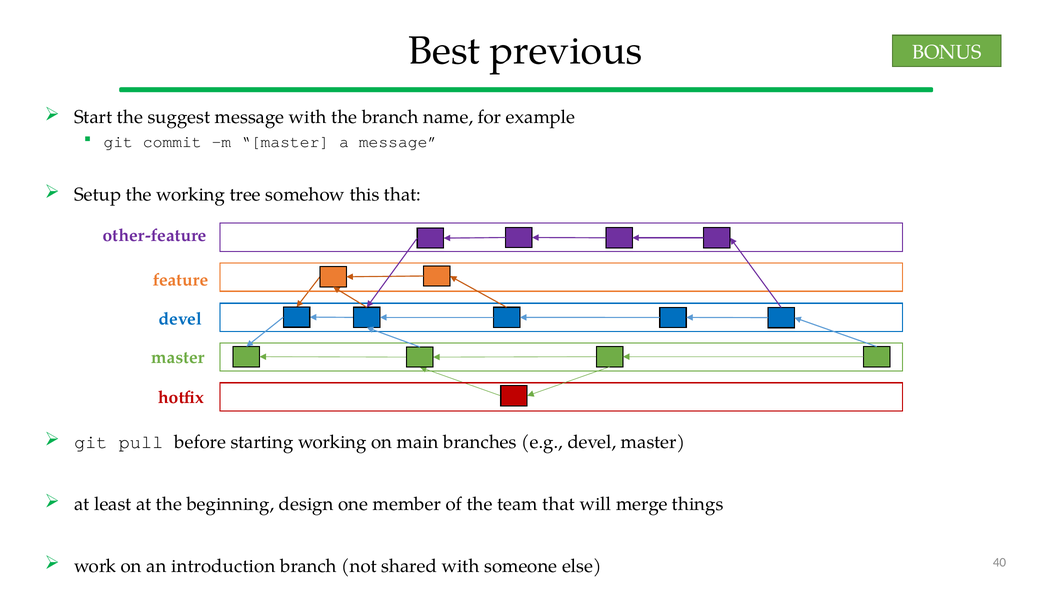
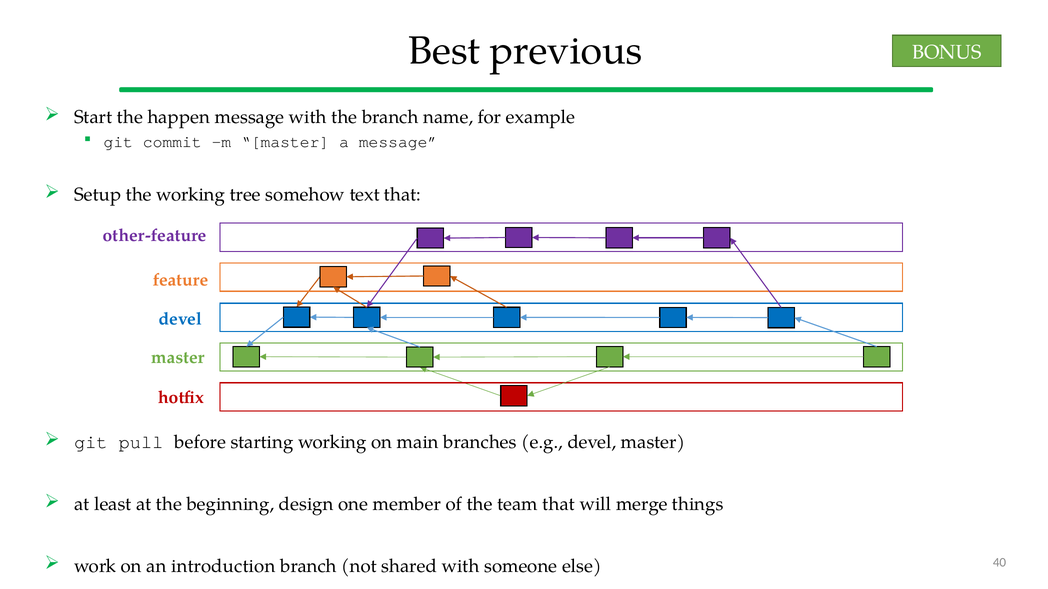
suggest: suggest -> happen
this: this -> text
